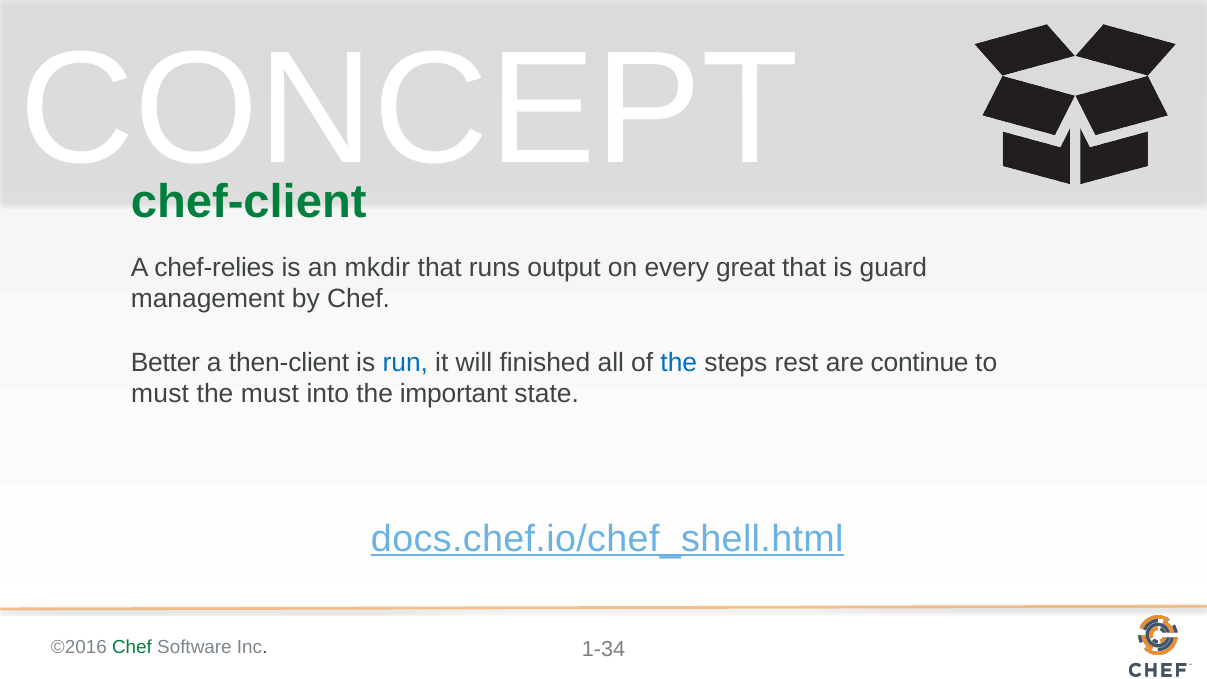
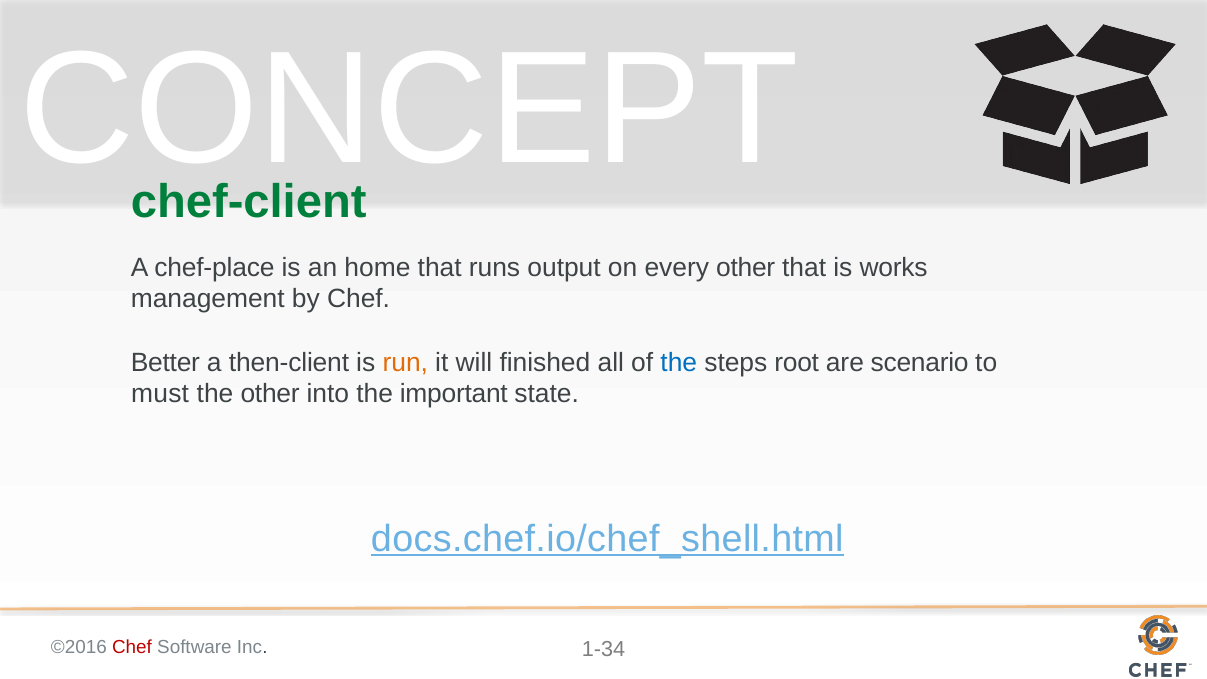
chef-relies: chef-relies -> chef-place
mkdir: mkdir -> home
every great: great -> other
guard: guard -> works
run colour: blue -> orange
rest: rest -> root
continue: continue -> scenario
the must: must -> other
Chef at (132, 647) colour: green -> red
